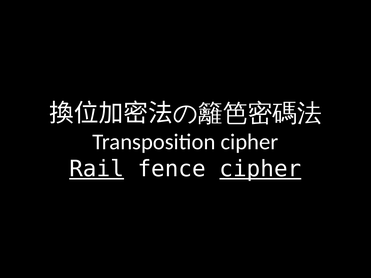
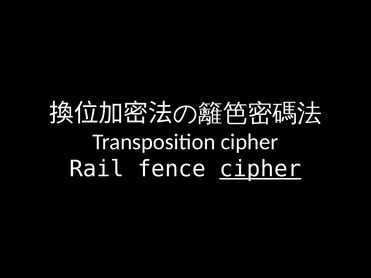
Rail underline: present -> none
